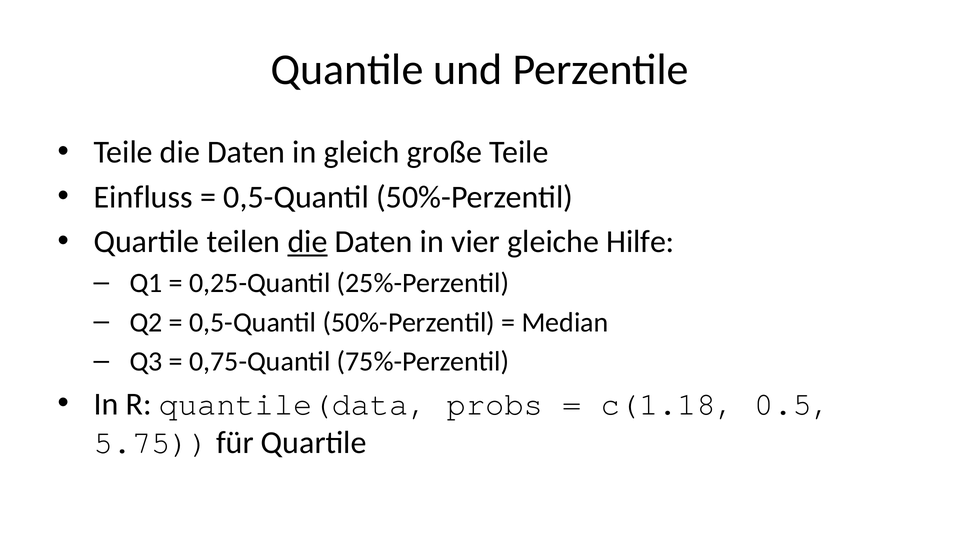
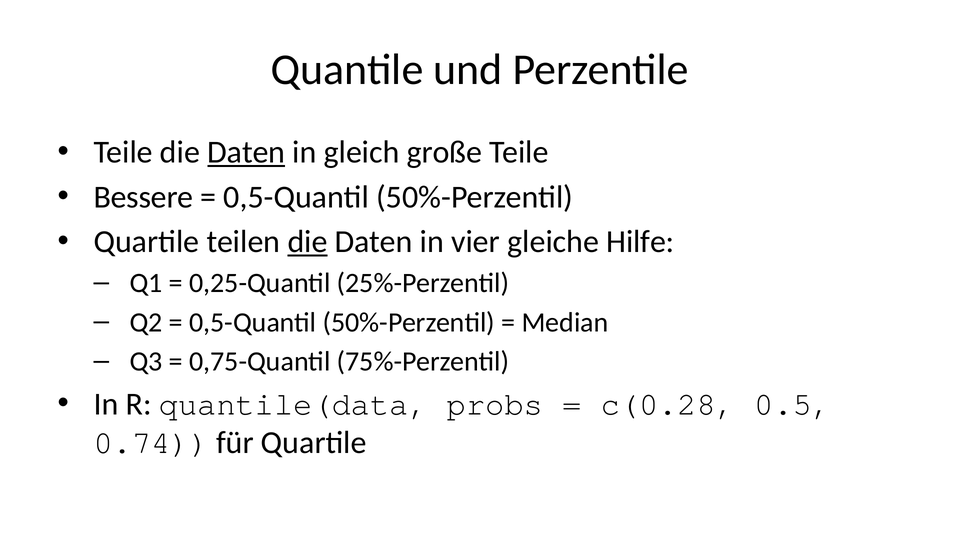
Daten at (246, 152) underline: none -> present
Einfluss: Einfluss -> Bessere
c(1.18: c(1.18 -> c(0.28
5.75: 5.75 -> 0.74
